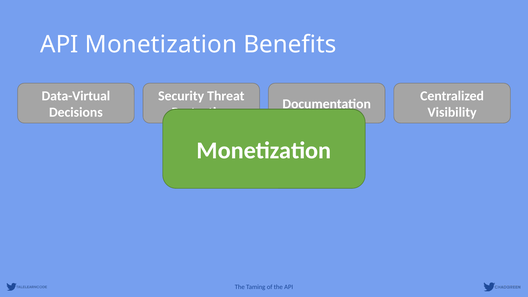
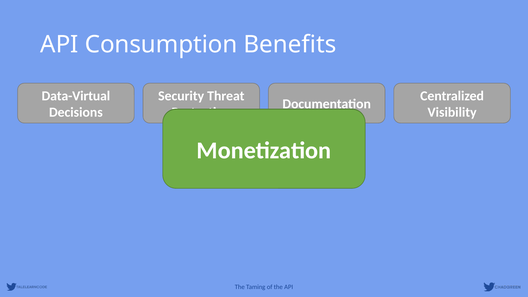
API Monetization: Monetization -> Consumption
